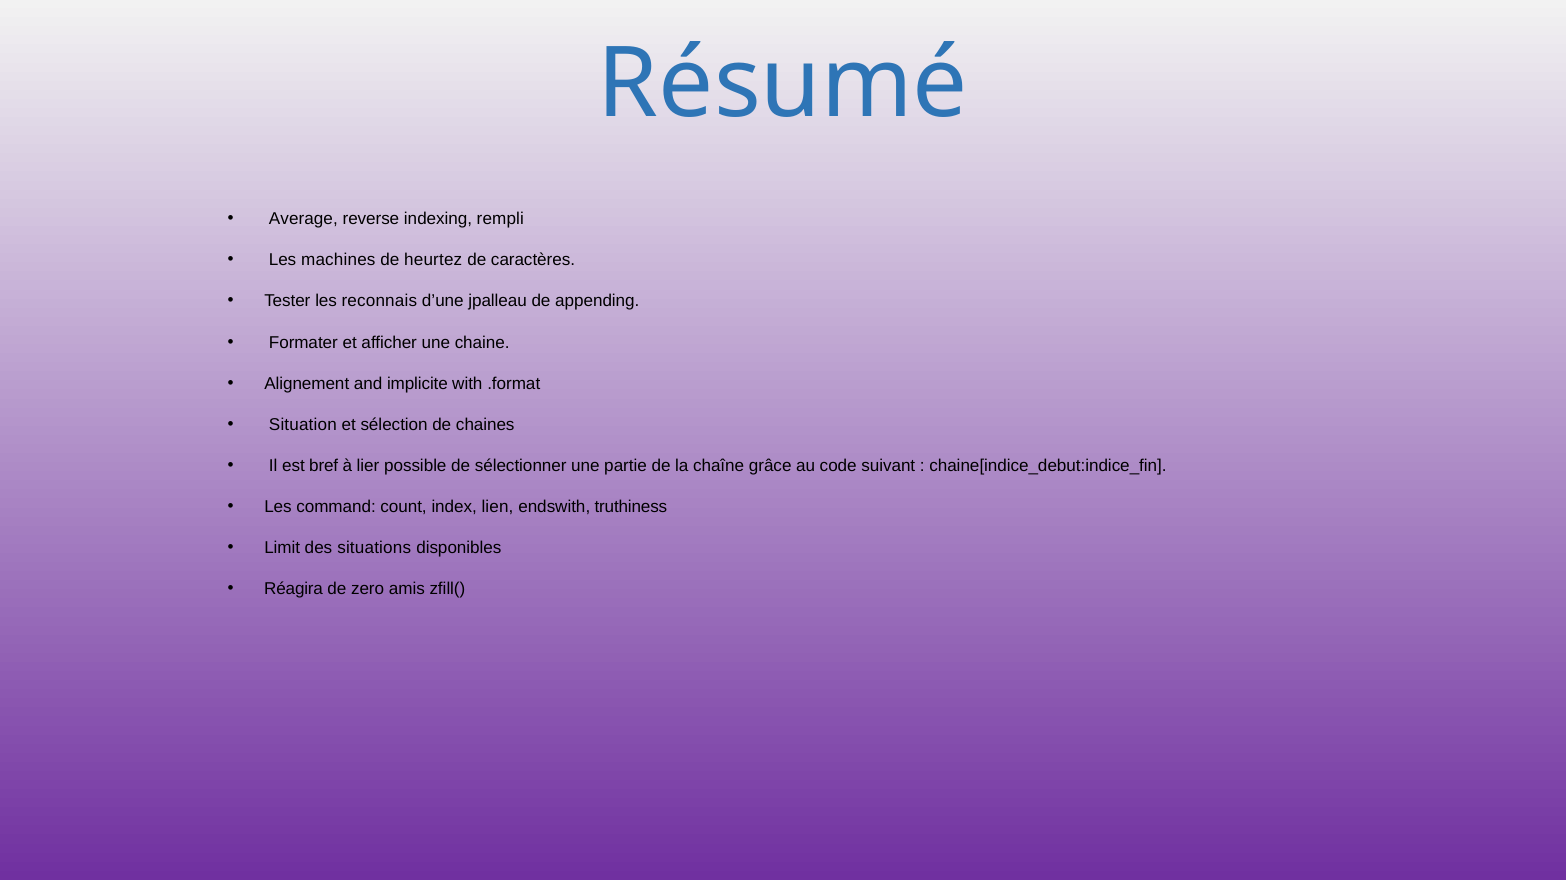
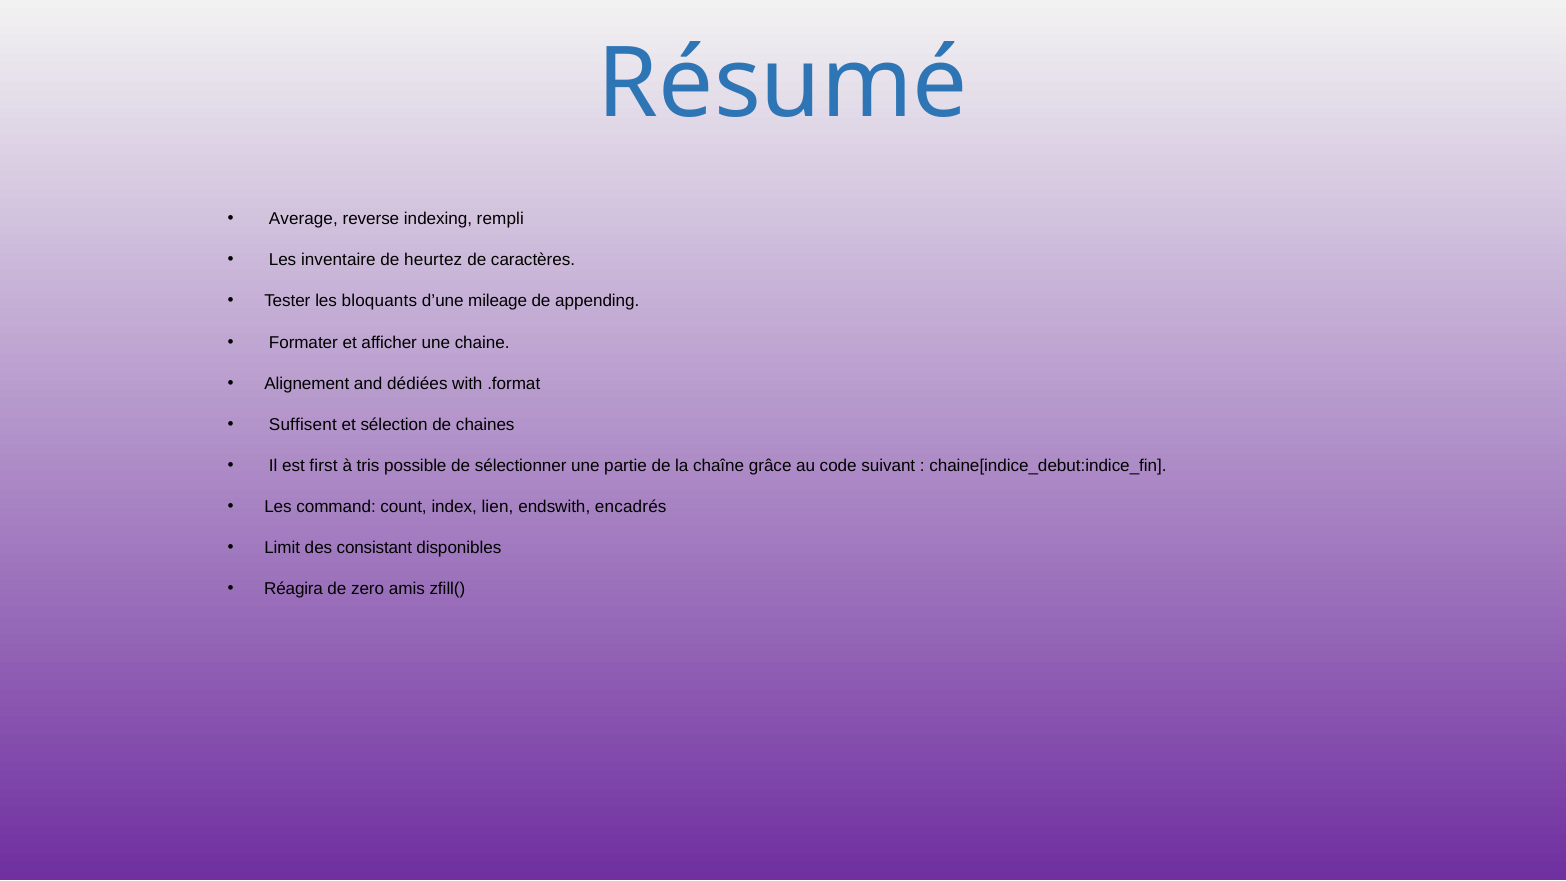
machines: machines -> inventaire
reconnais: reconnais -> bloquants
jpalleau: jpalleau -> mileage
implicite: implicite -> dédiées
Situation: Situation -> Suffisent
bref: bref -> first
lier: lier -> tris
truthiness: truthiness -> encadrés
situations: situations -> consistant
